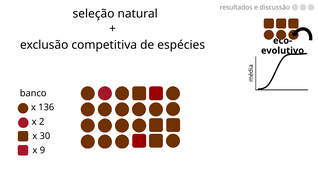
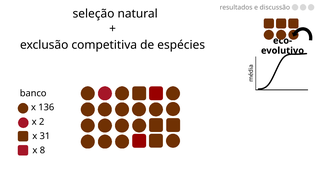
30: 30 -> 31
9: 9 -> 8
